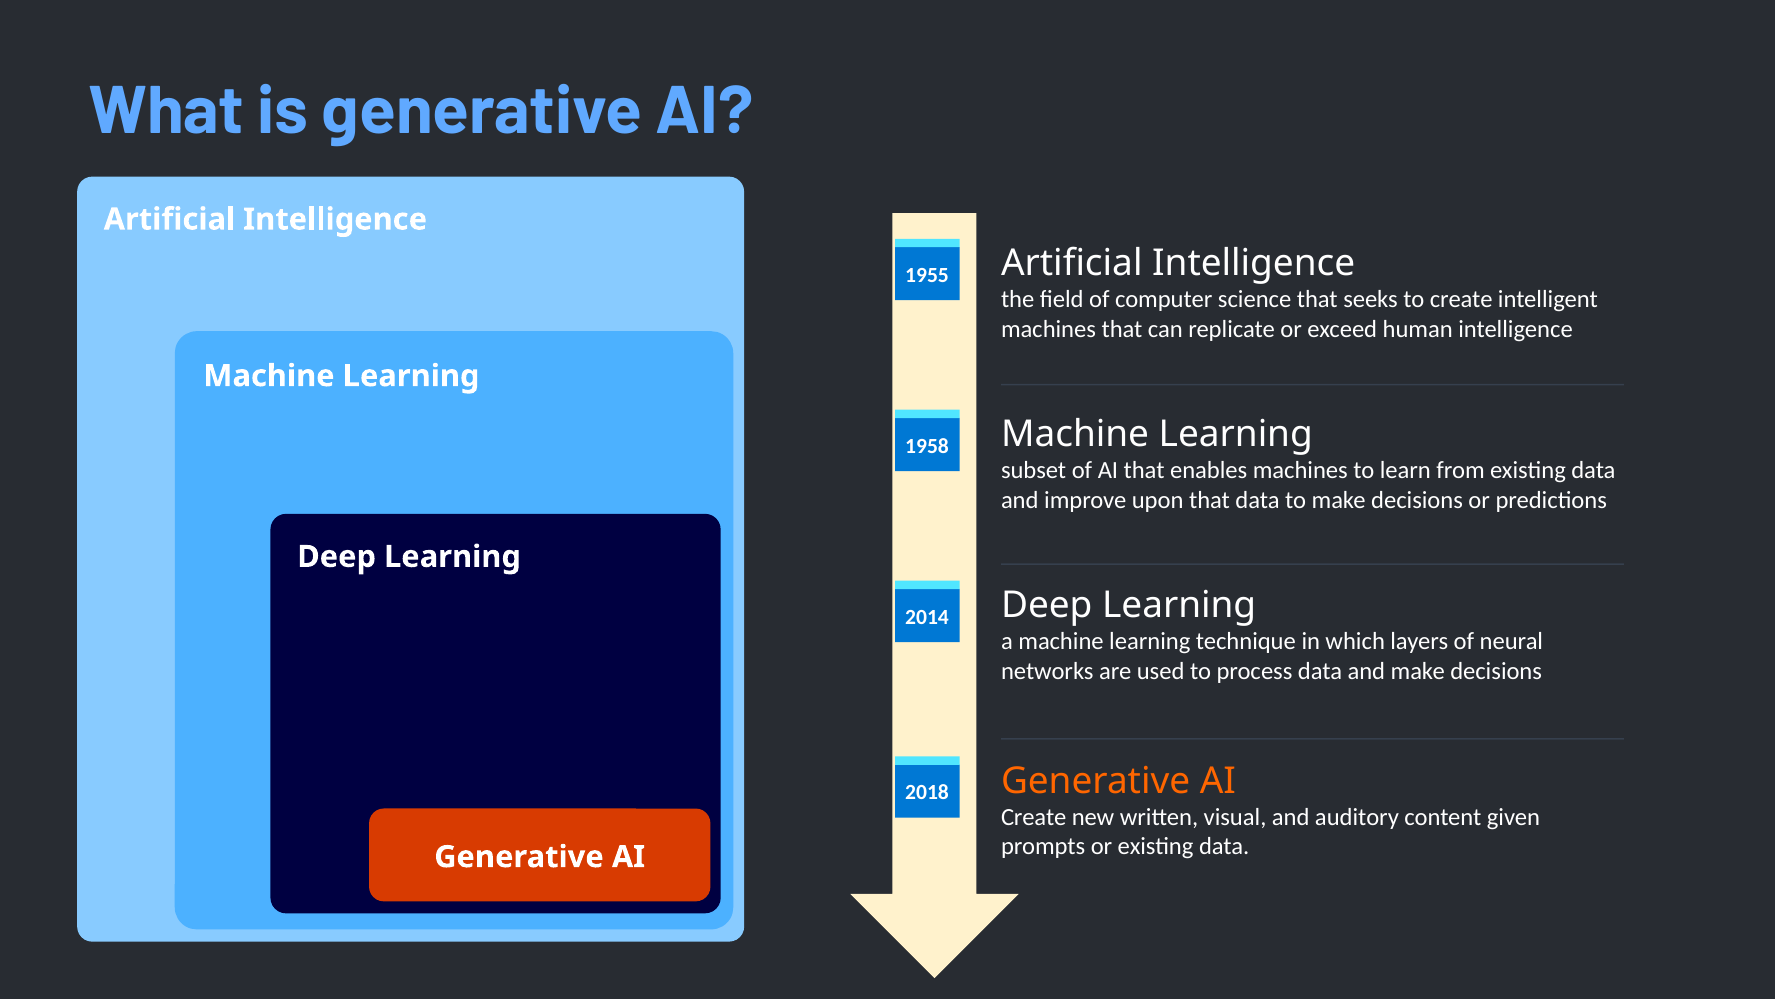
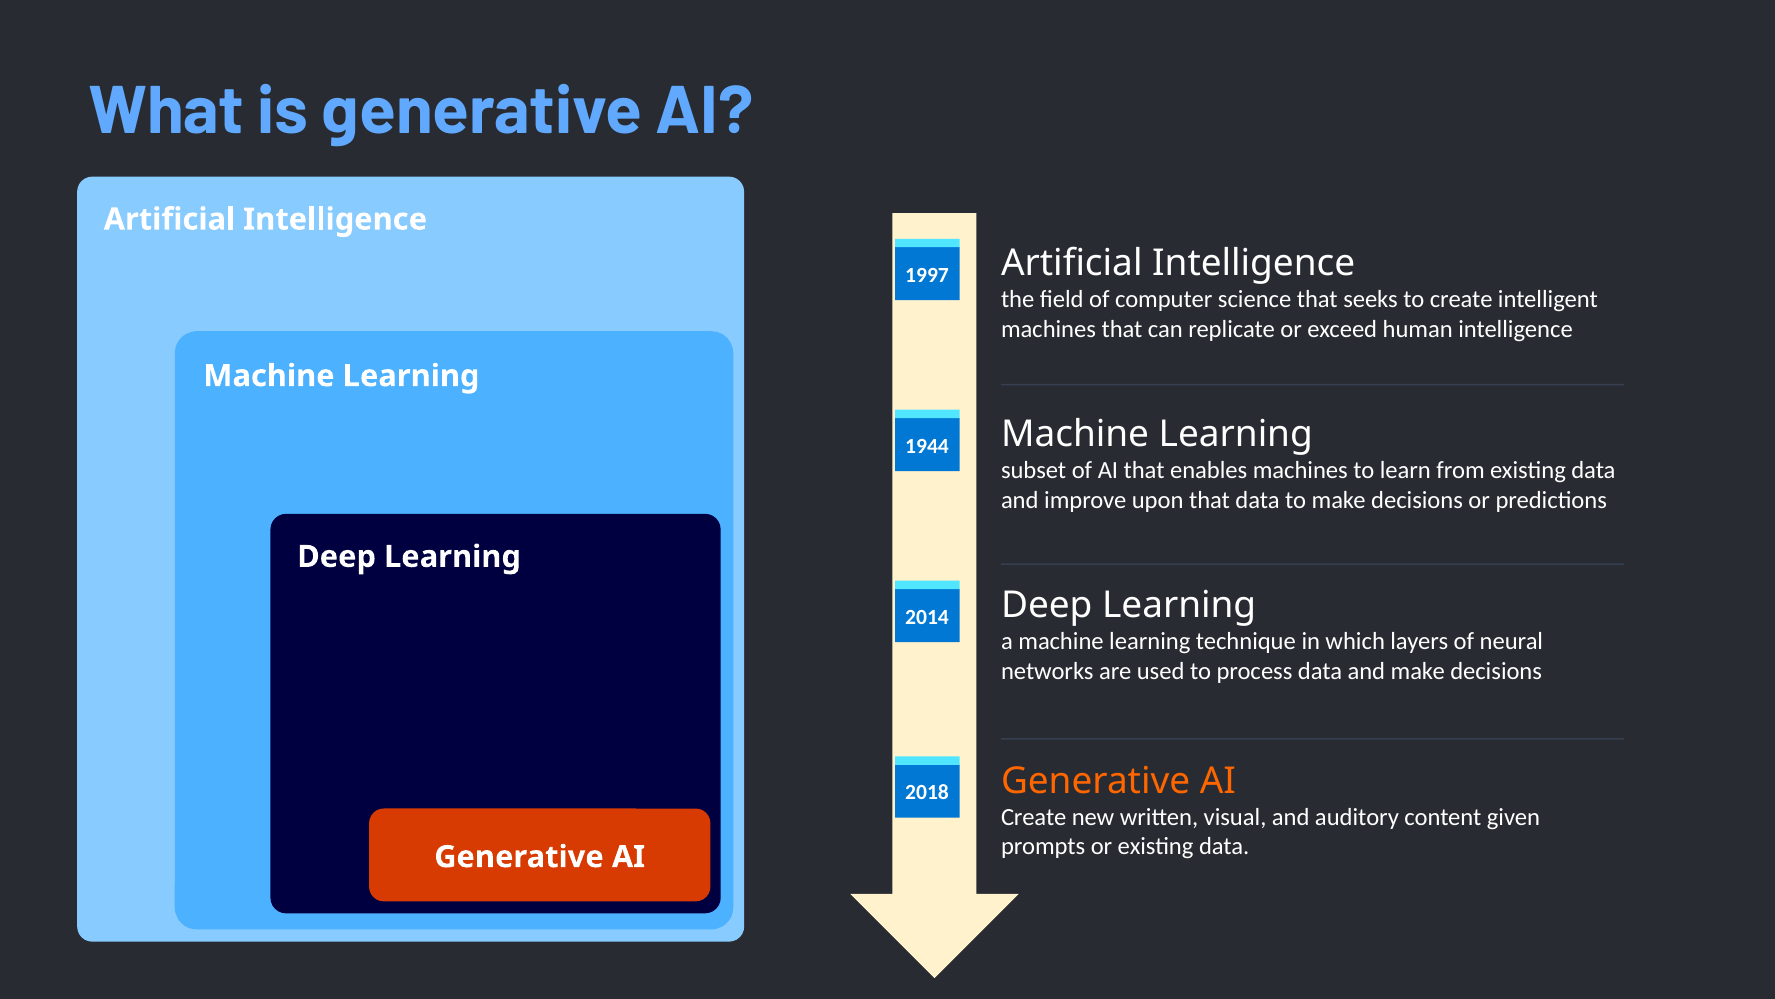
1955: 1955 -> 1997
1958: 1958 -> 1944
